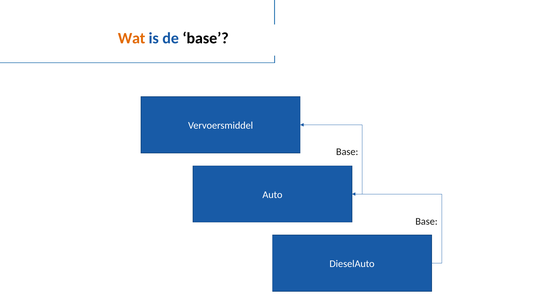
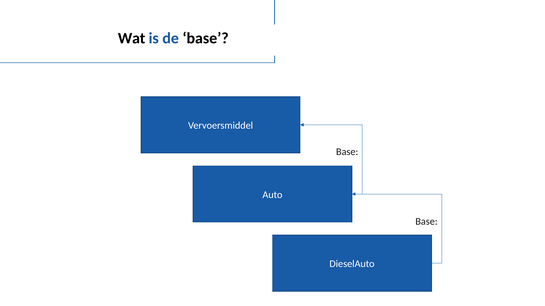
Wat colour: orange -> black
